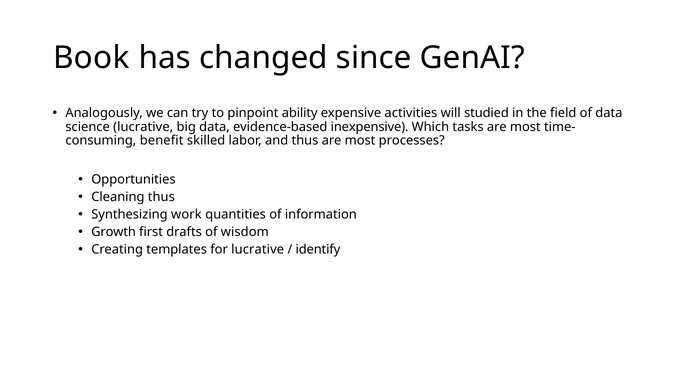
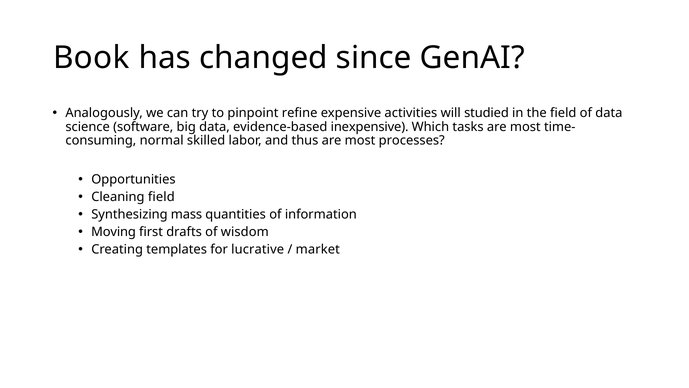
ability: ability -> refine
science lucrative: lucrative -> software
benefit: benefit -> normal
Cleaning thus: thus -> field
work: work -> mass
Growth: Growth -> Moving
identify: identify -> market
